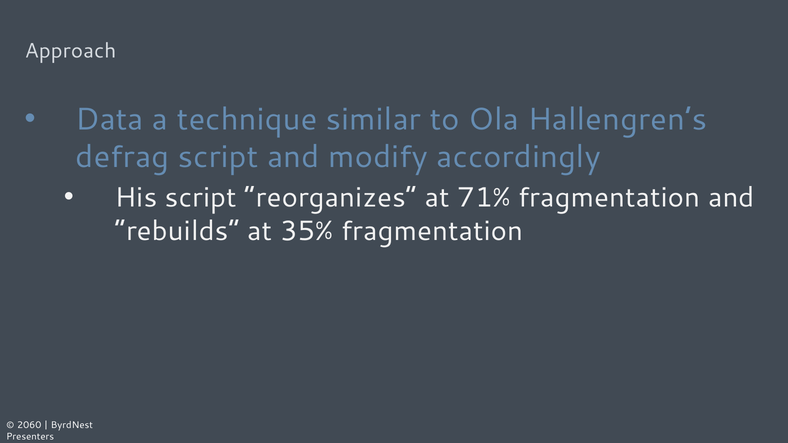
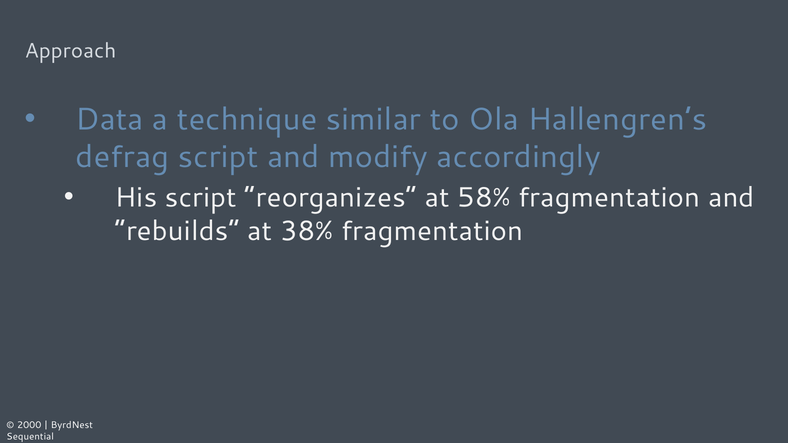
71%: 71% -> 58%
35%: 35% -> 38%
2060: 2060 -> 2000
Presenters: Presenters -> Sequential
